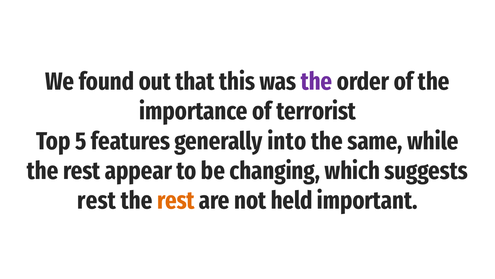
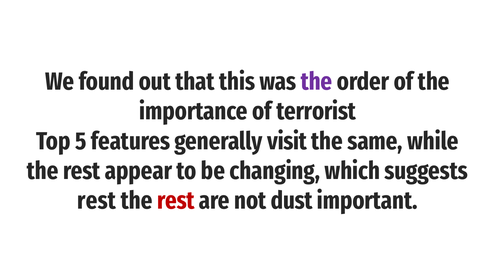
into: into -> visit
rest at (176, 200) colour: orange -> red
held: held -> dust
